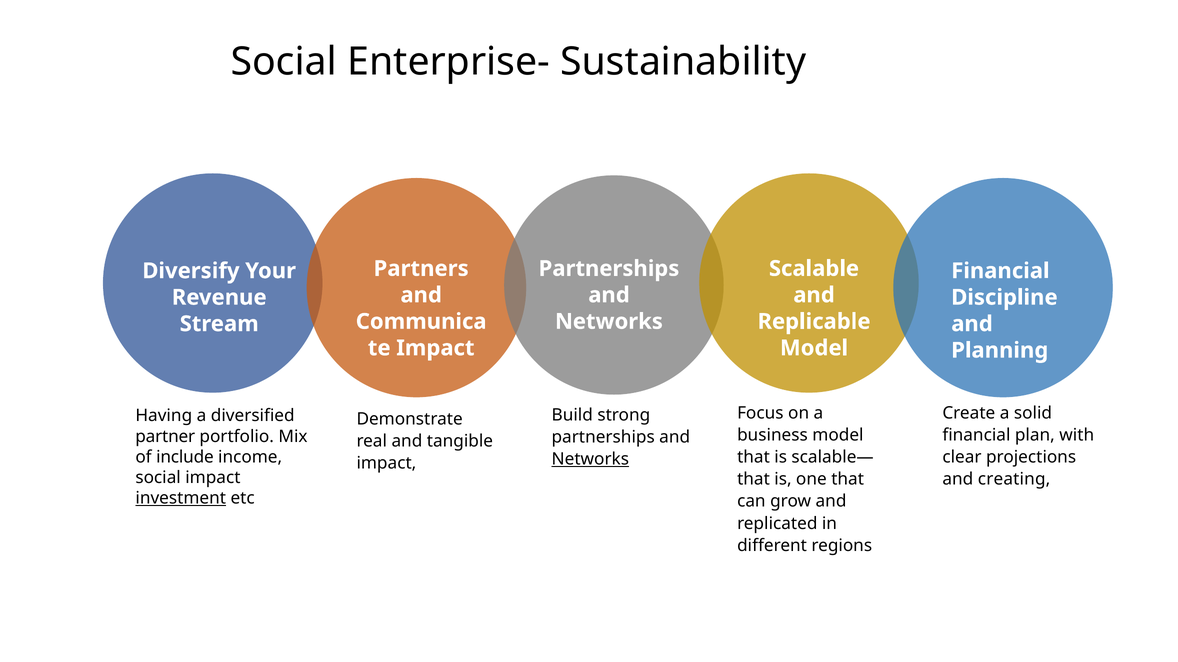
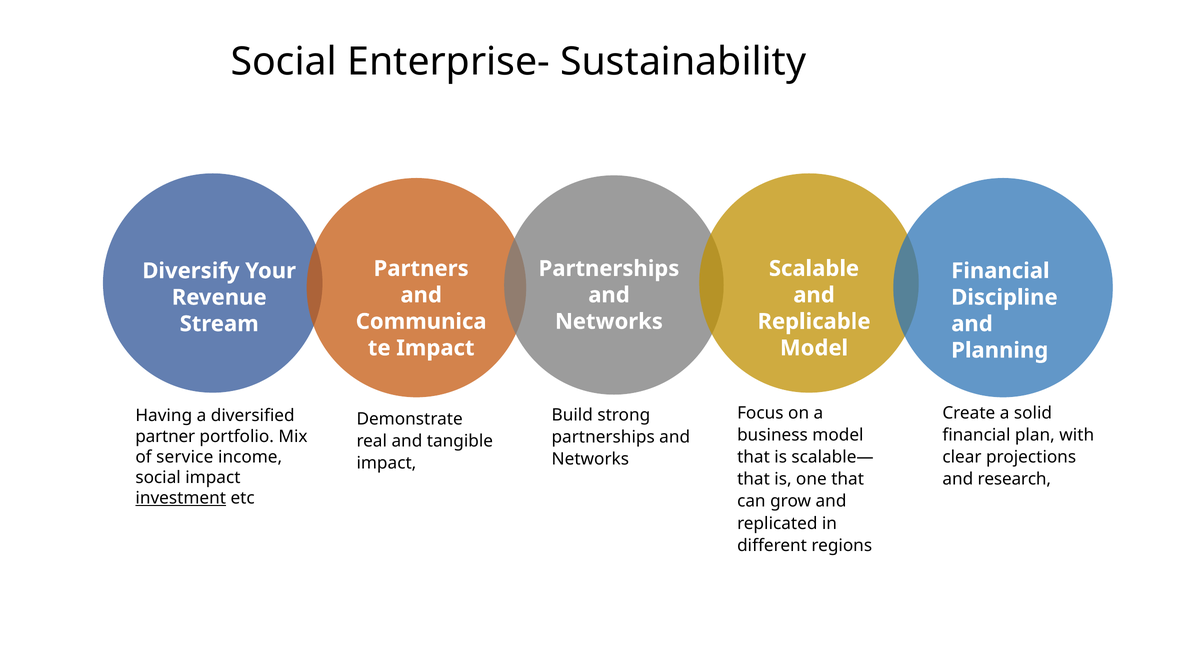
include: include -> service
Networks at (590, 459) underline: present -> none
creating: creating -> research
